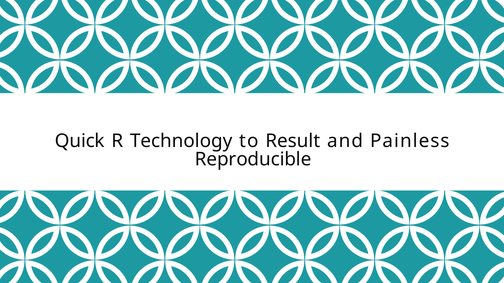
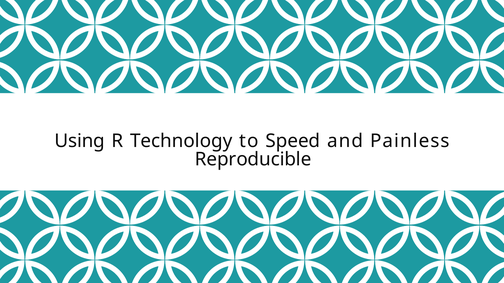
Quick: Quick -> Using
Result: Result -> Speed
